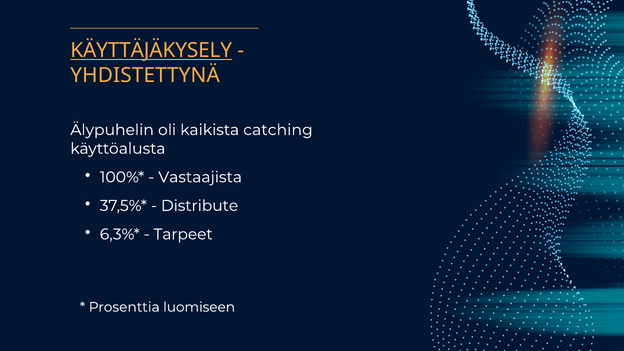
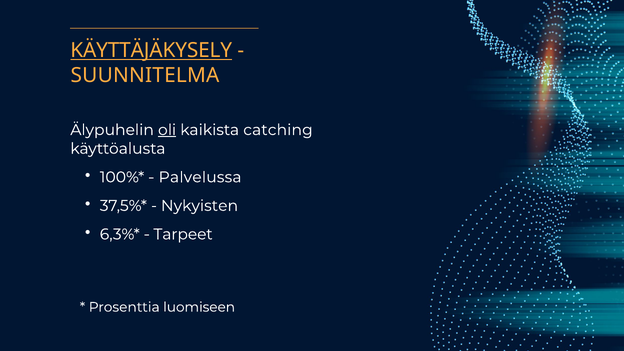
YHDISTETTYNÄ: YHDISTETTYNÄ -> SUUNNITELMA
oli underline: none -> present
Vastaajista: Vastaajista -> Palvelussa
Distribute: Distribute -> Nykyisten
